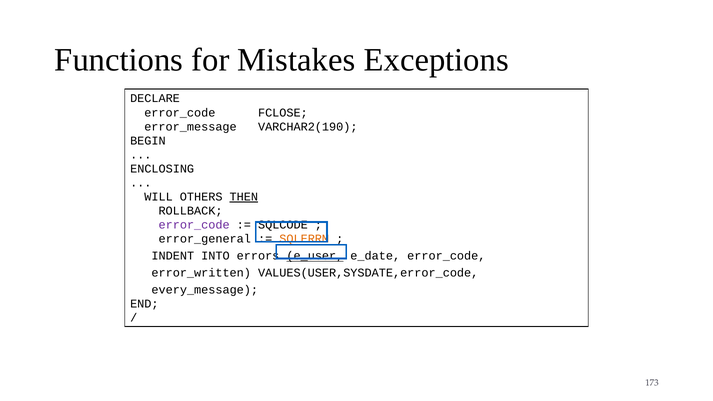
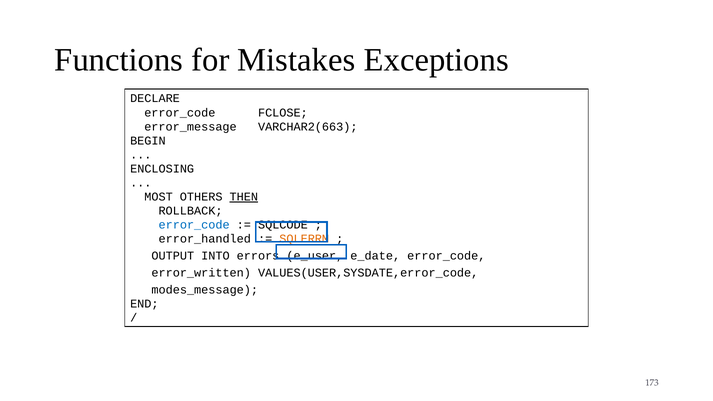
VARCHAR2(190: VARCHAR2(190 -> VARCHAR2(663
WILL: WILL -> MOST
error_code at (194, 225) colour: purple -> blue
error_general: error_general -> error_handled
INDENT: INDENT -> OUTPUT
e_user underline: present -> none
every_message: every_message -> modes_message
